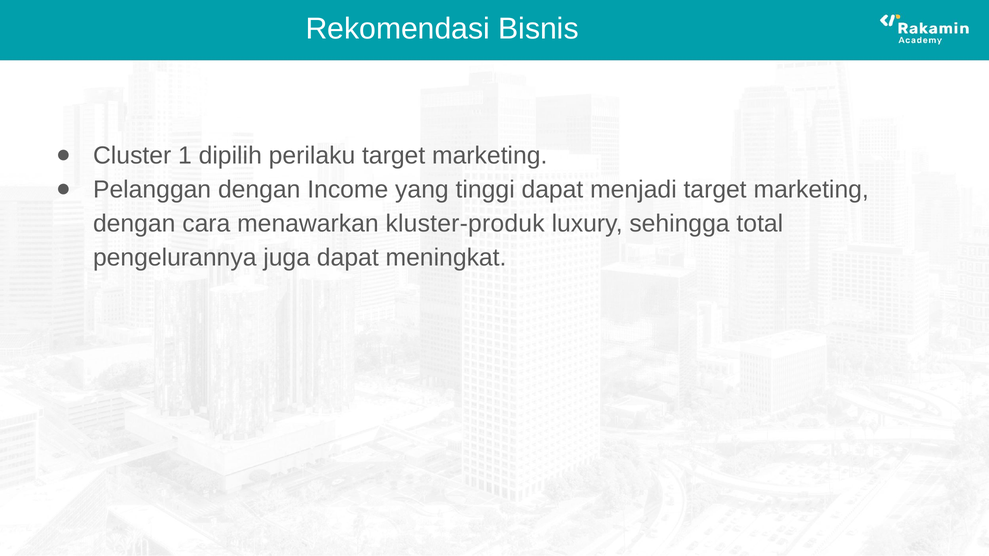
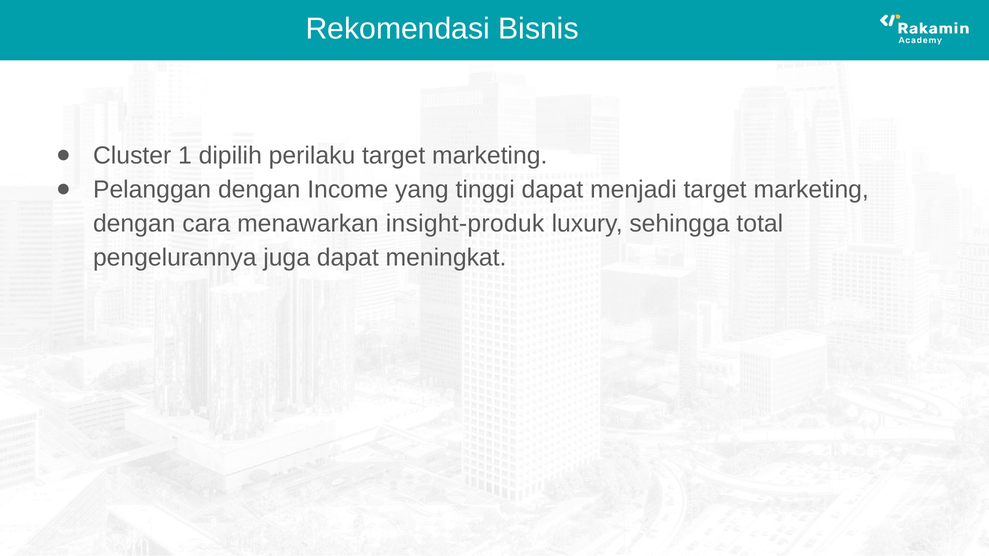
kluster-produk: kluster-produk -> insight-produk
